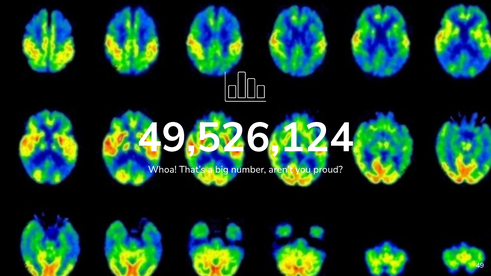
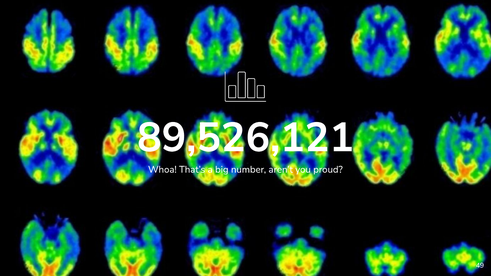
49,526,124: 49,526,124 -> 89,526,121
